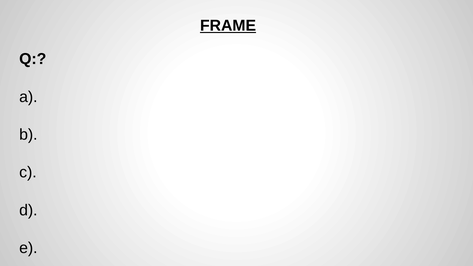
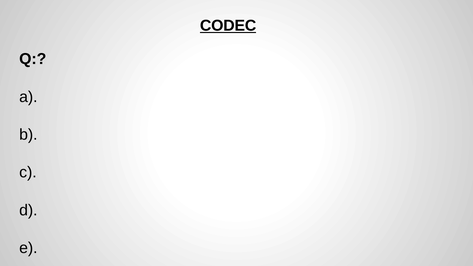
FRAME: FRAME -> CODEC
